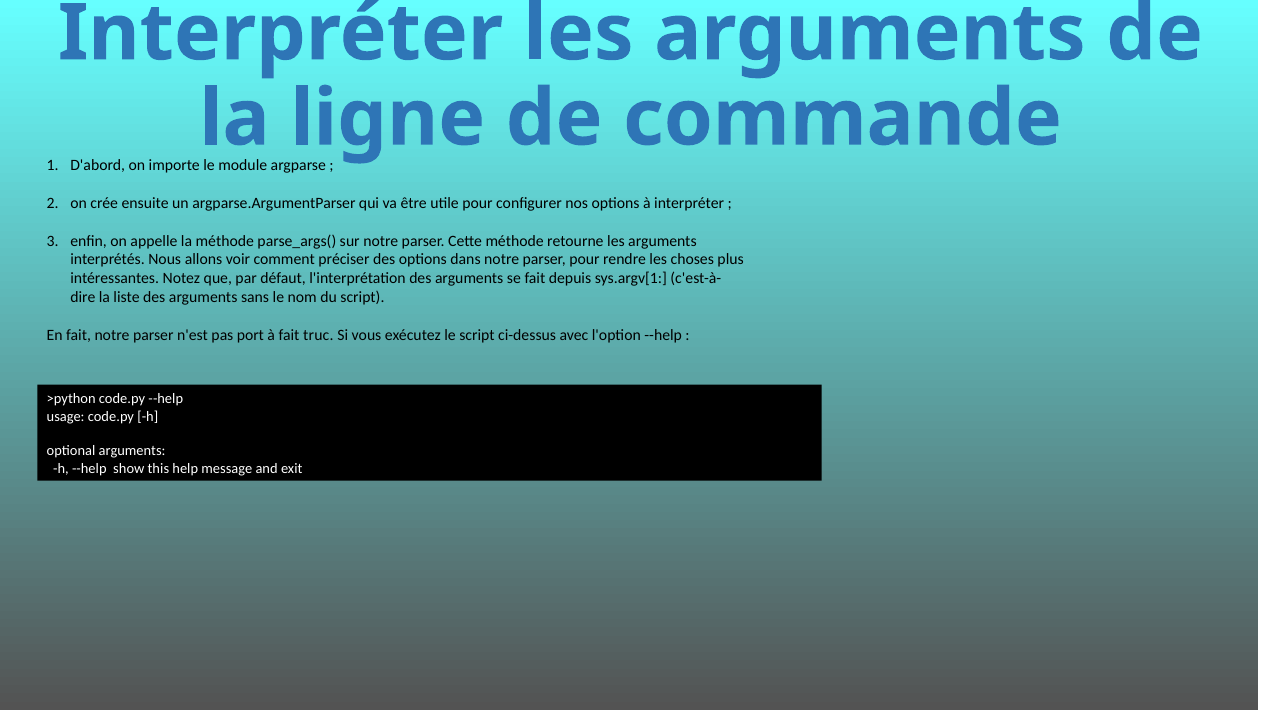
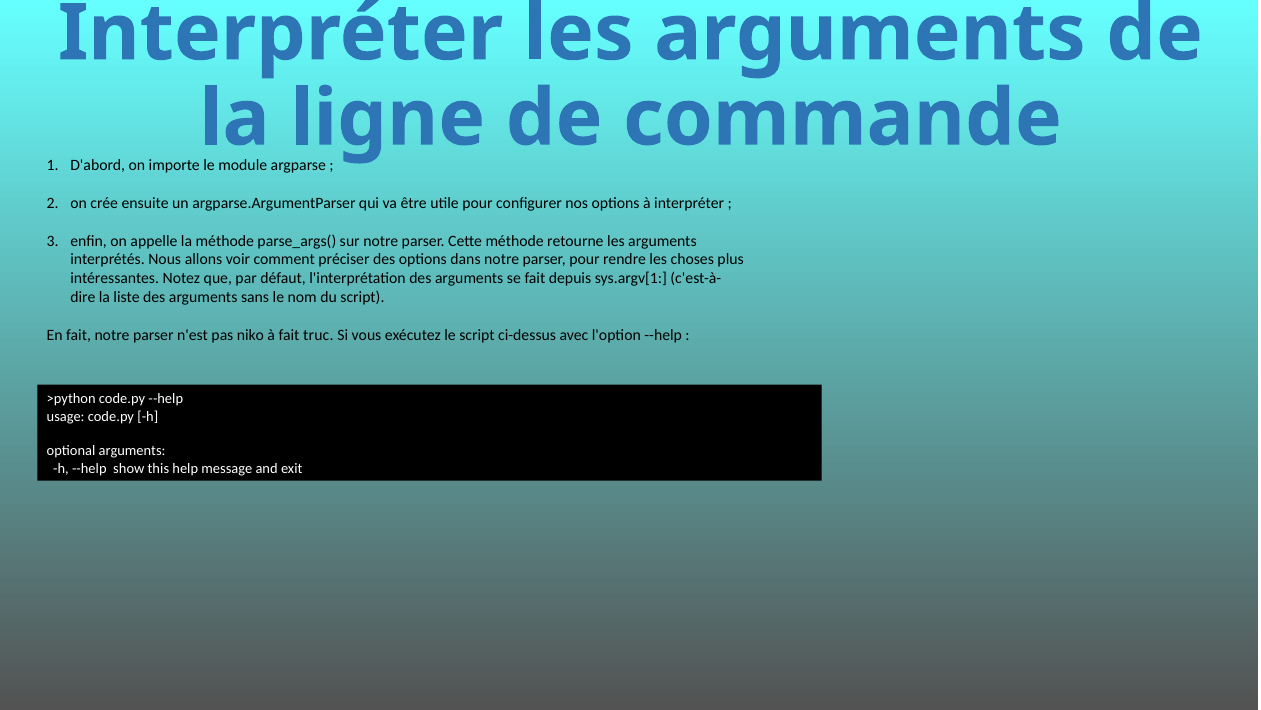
port: port -> niko
